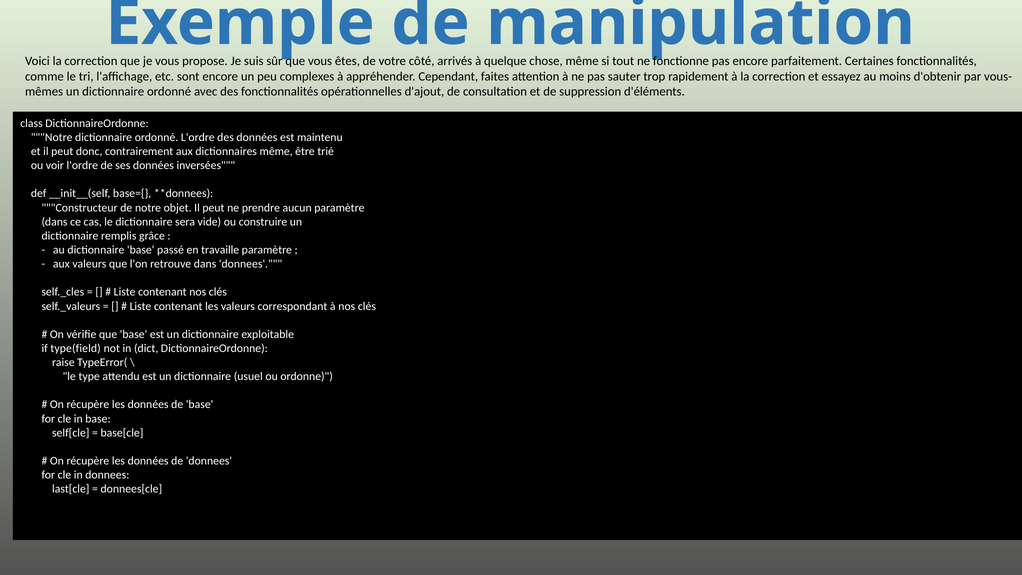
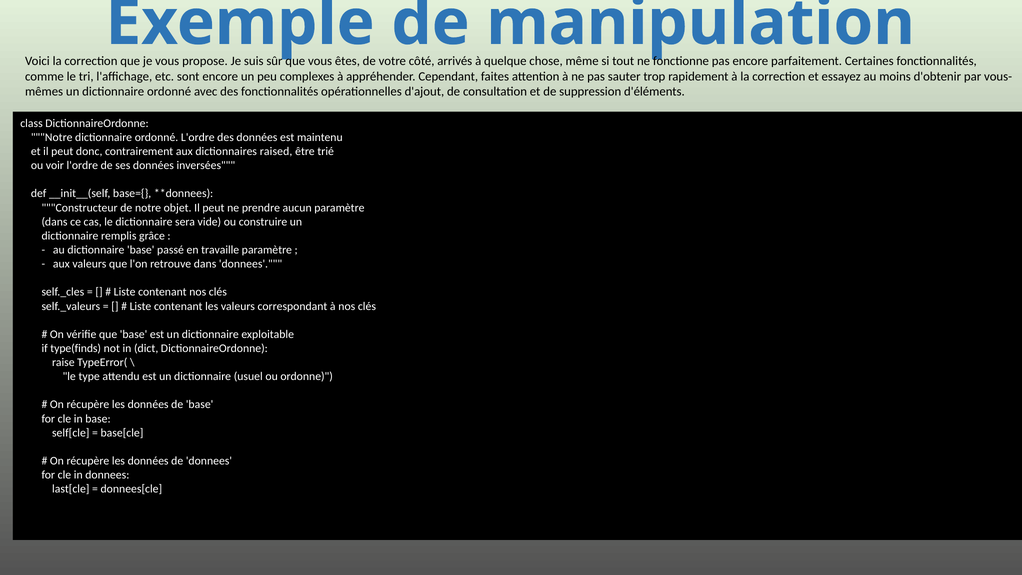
dictionnaires même: même -> raised
type(field: type(field -> type(finds
